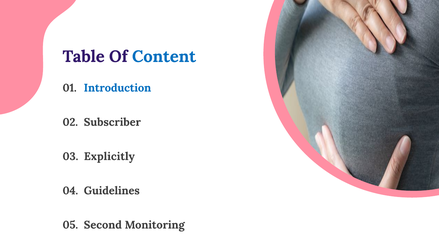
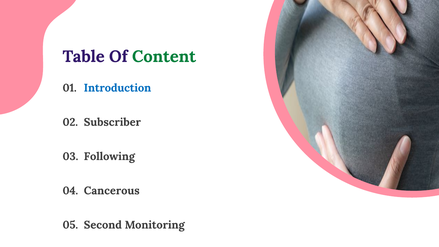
Content colour: blue -> green
Explicitly: Explicitly -> Following
Guidelines: Guidelines -> Cancerous
